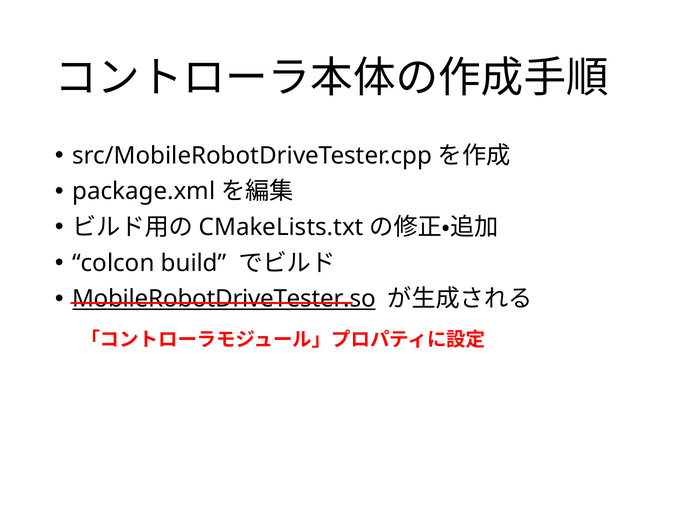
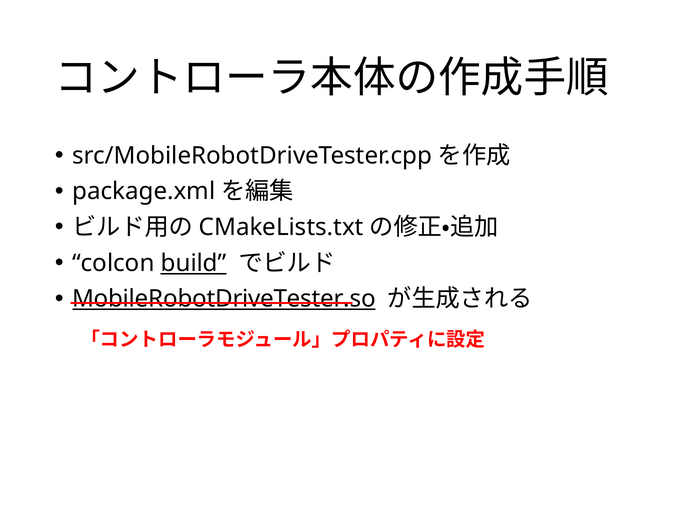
build underline: none -> present
